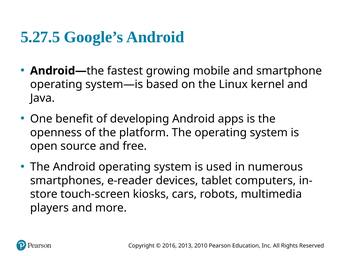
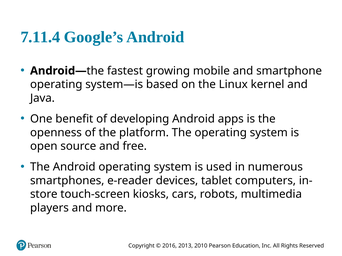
5.27.5: 5.27.5 -> 7.11.4
